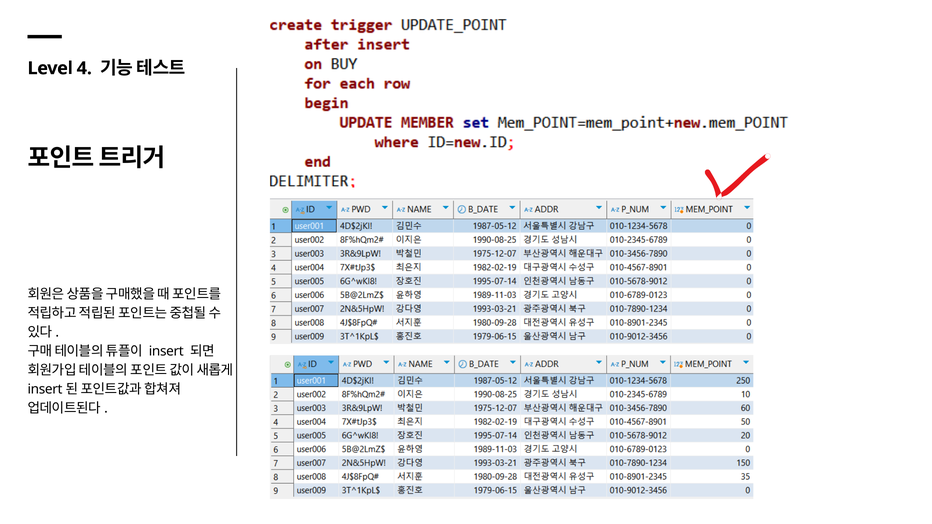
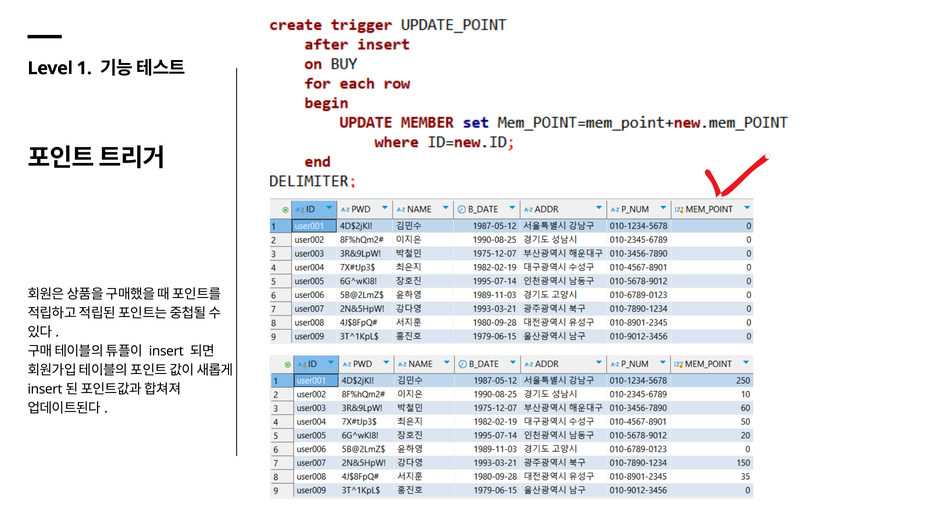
4: 4 -> 1
